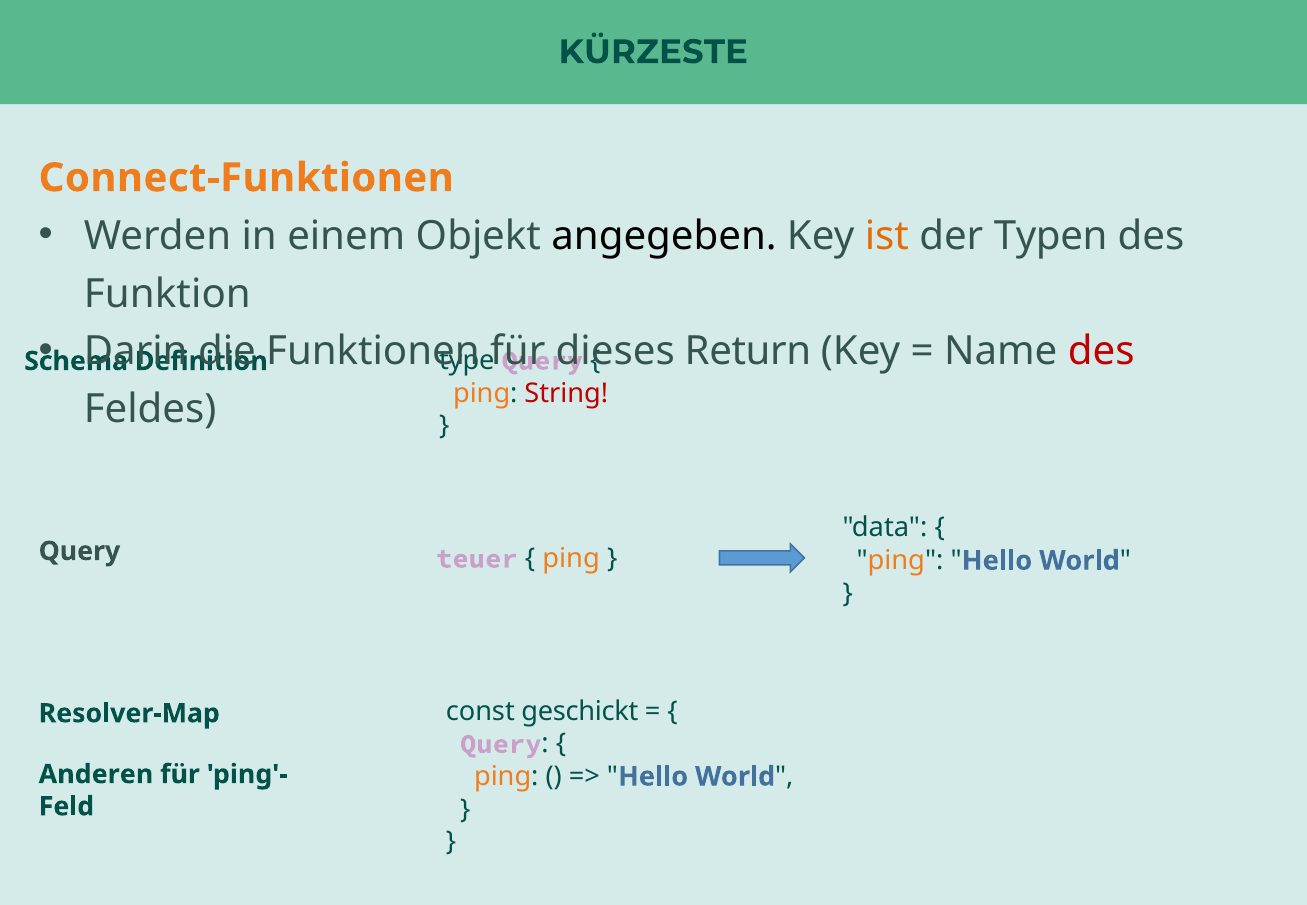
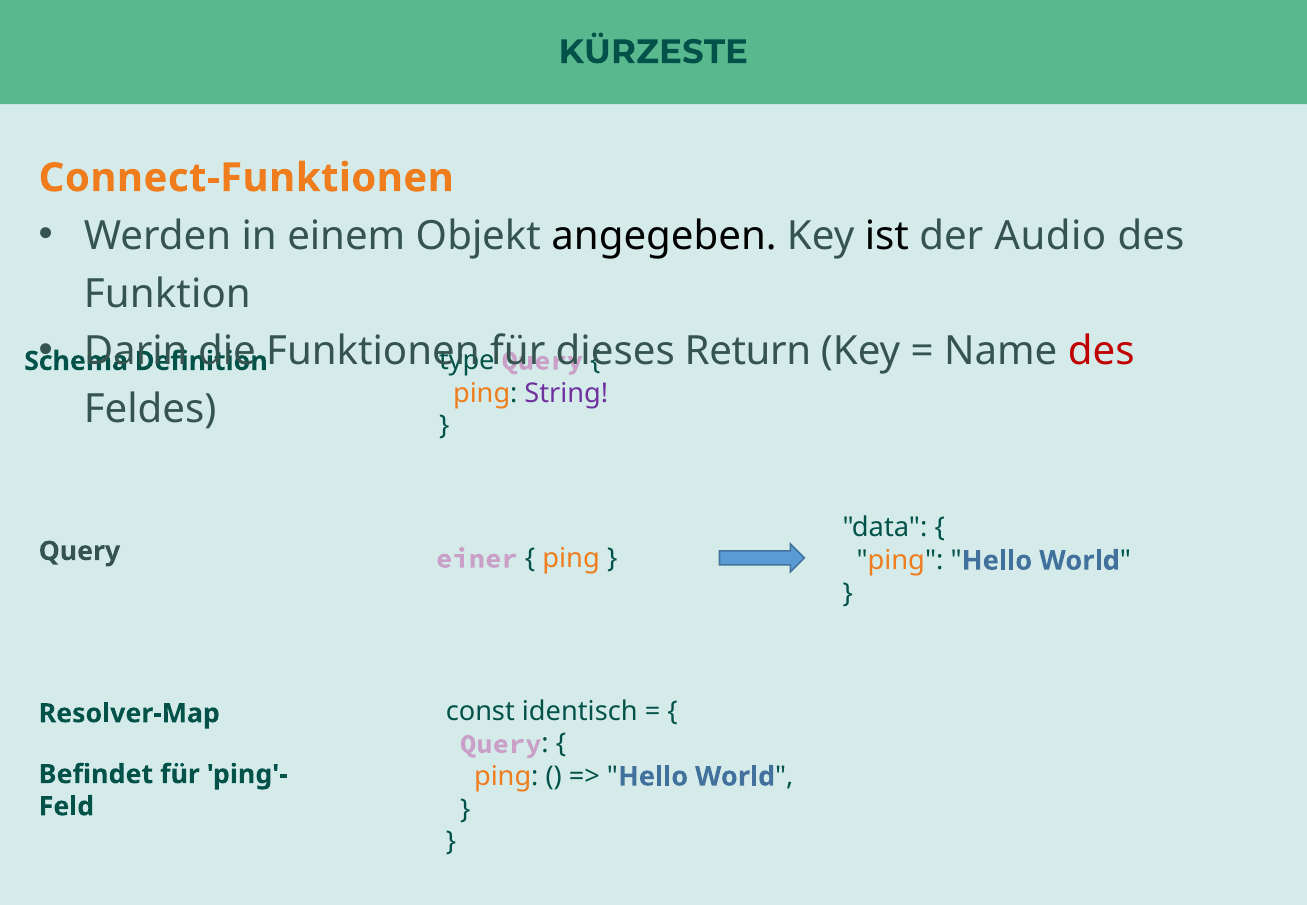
ist colour: orange -> black
Typen: Typen -> Audio
String colour: red -> purple
teuer: teuer -> einer
geschickt: geschickt -> identisch
Anderen: Anderen -> Befindet
